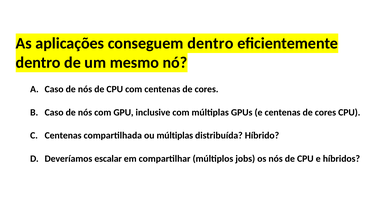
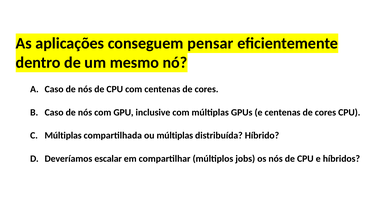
conseguem dentro: dentro -> pensar
Centenas at (63, 136): Centenas -> Múltiplas
